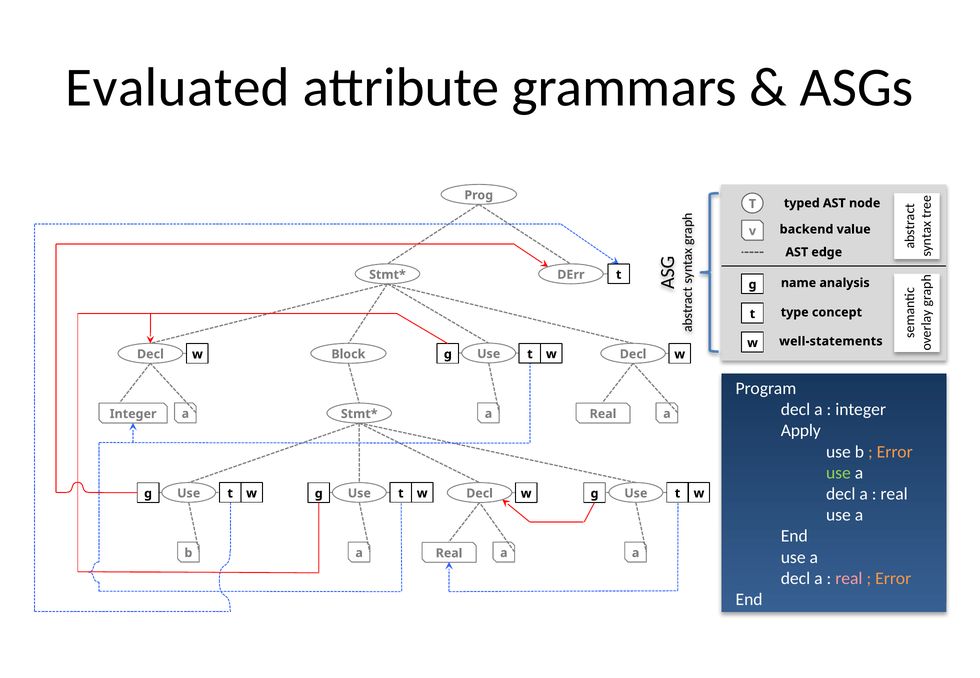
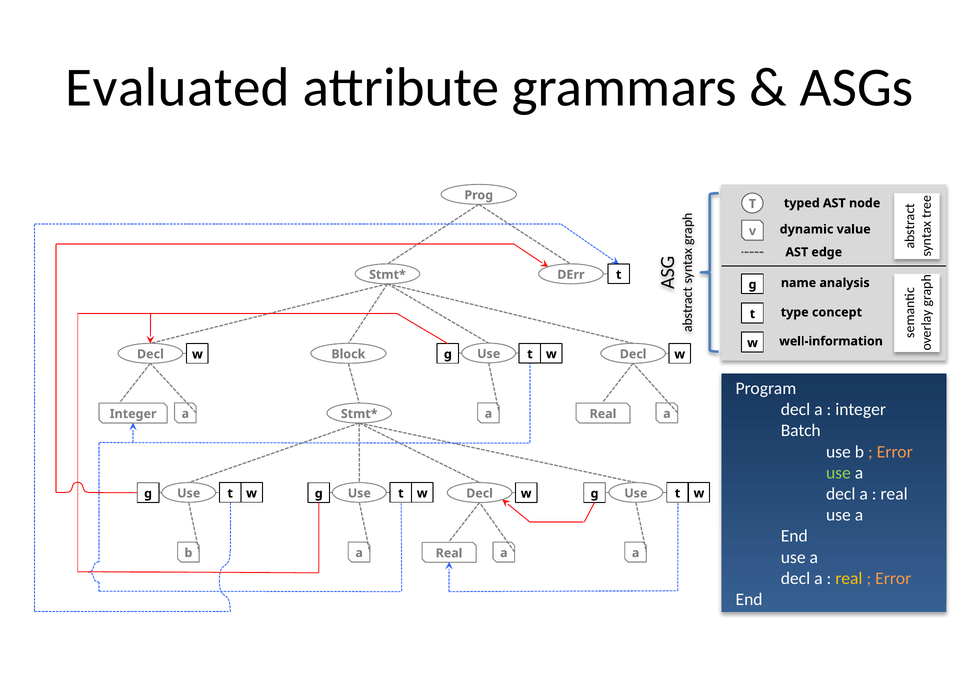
backend: backend -> dynamic
well-statements: well-statements -> well-information
Apply: Apply -> Batch
real at (849, 579) colour: pink -> yellow
